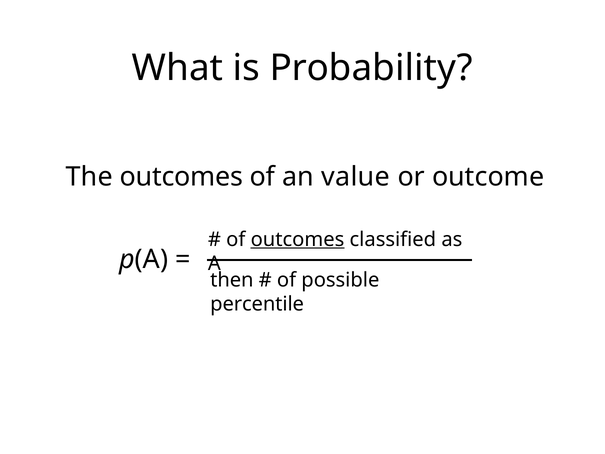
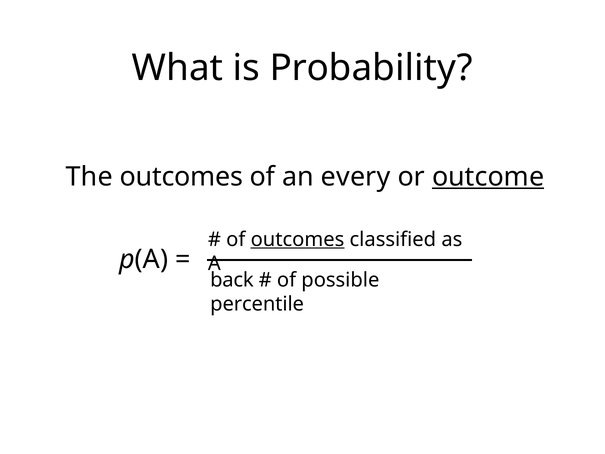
value: value -> every
outcome underline: none -> present
then: then -> back
